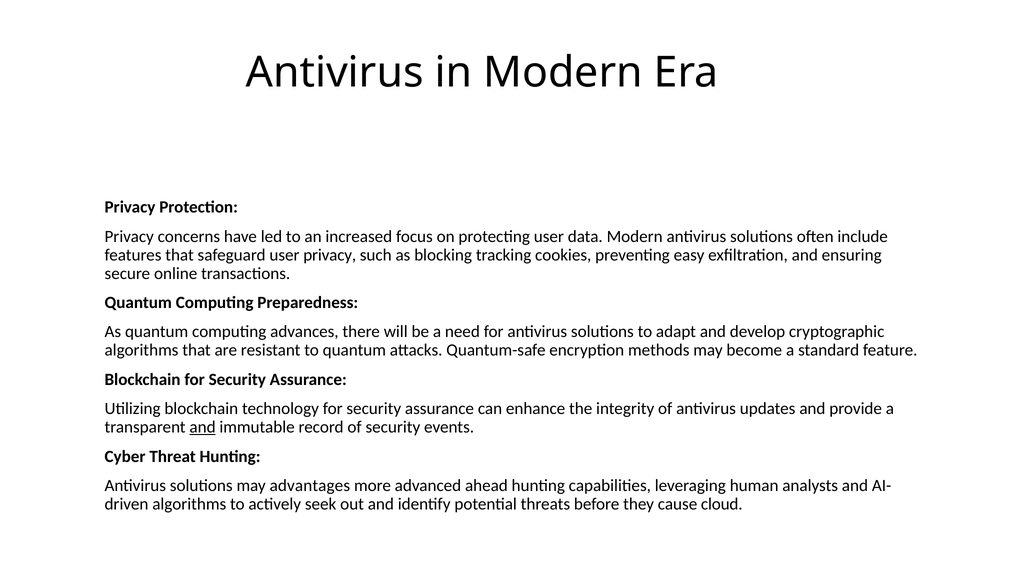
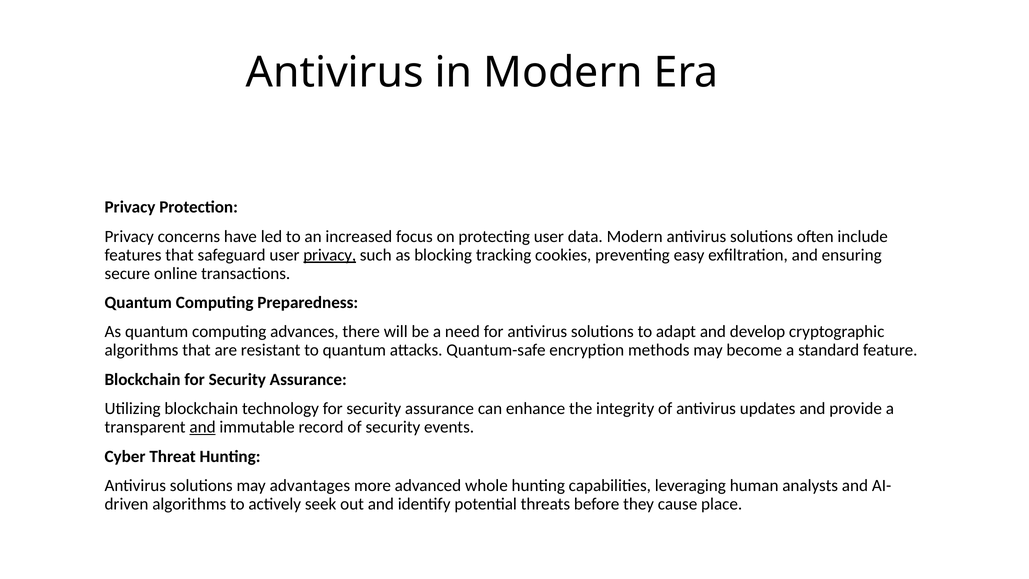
privacy at (330, 255) underline: none -> present
ahead: ahead -> whole
cloud: cloud -> place
